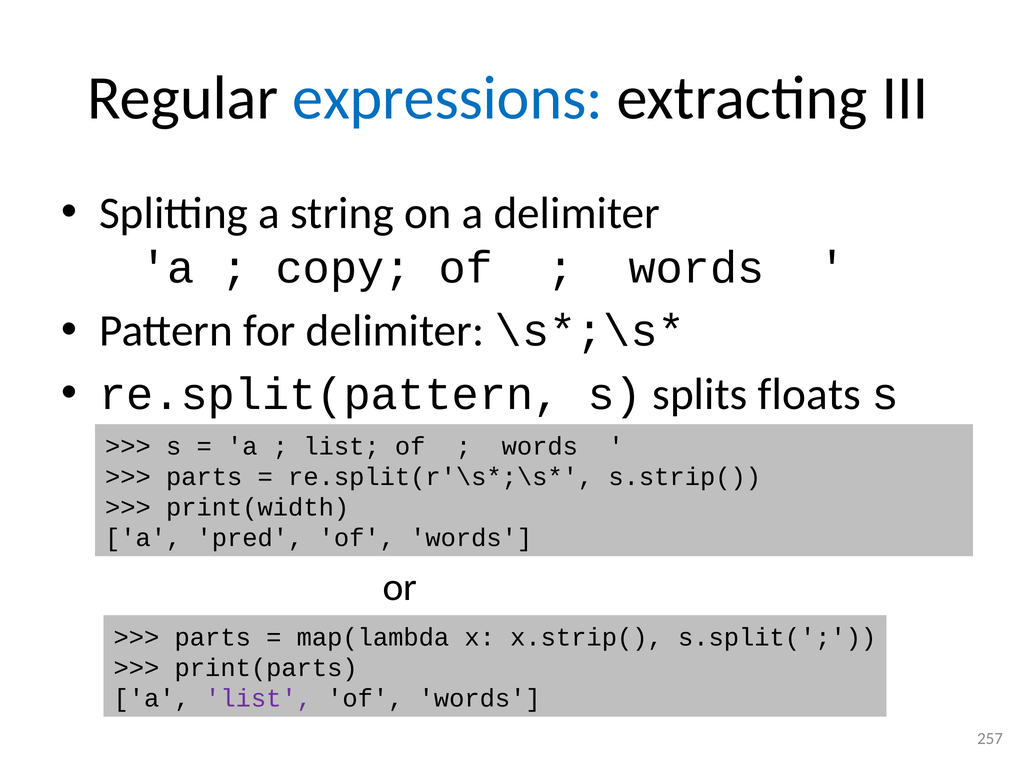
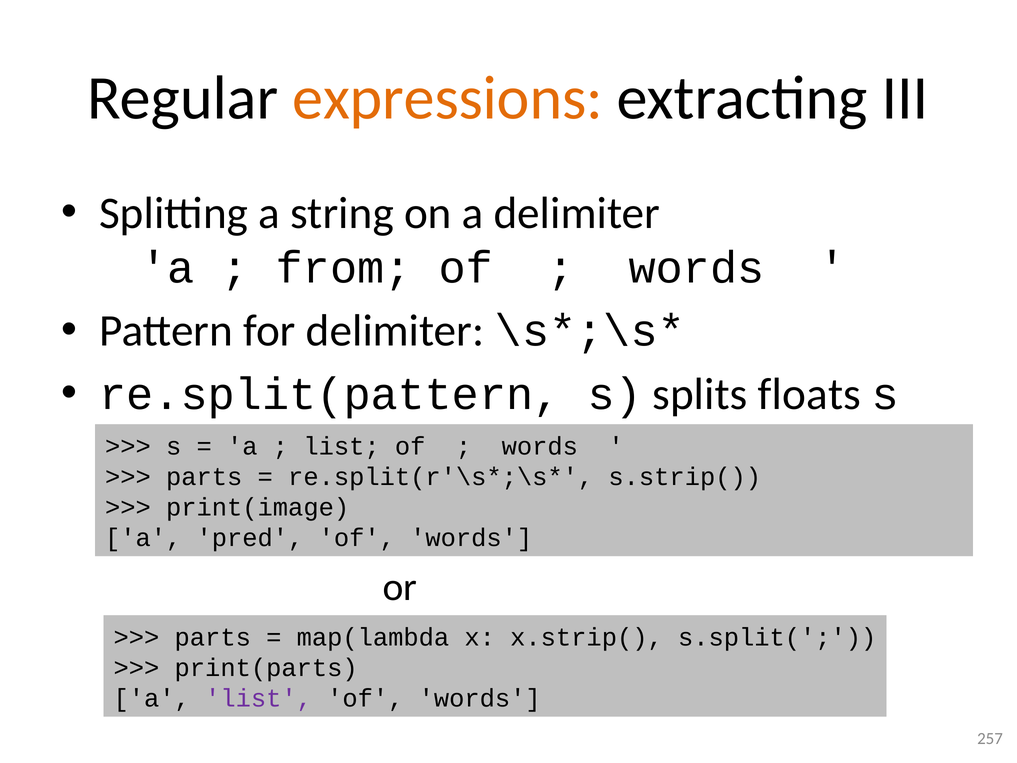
expressions colour: blue -> orange
copy: copy -> from
print(width: print(width -> print(image
